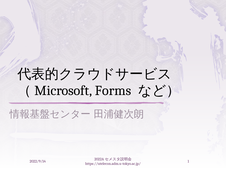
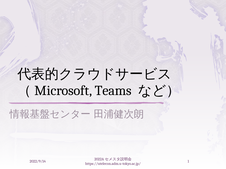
Forms: Forms -> Teams
